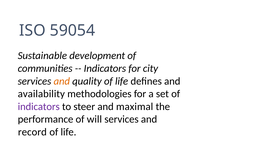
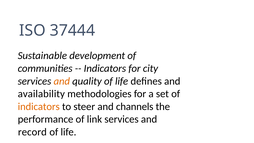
59054: 59054 -> 37444
indicators at (39, 106) colour: purple -> orange
maximal: maximal -> channels
will: will -> link
